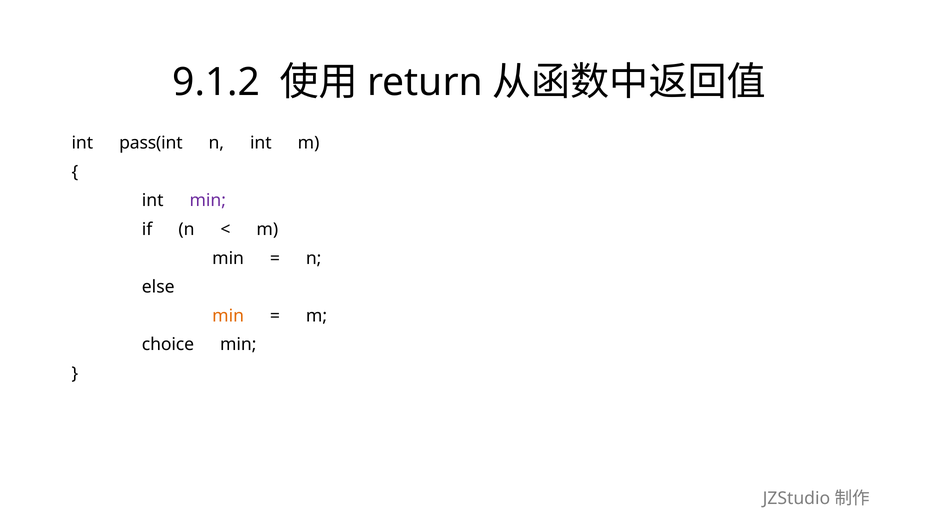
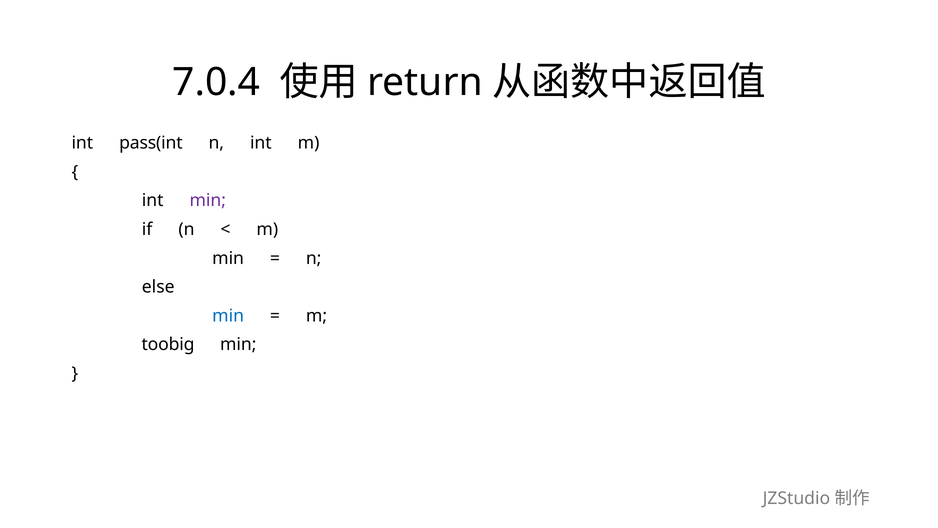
9.1.2: 9.1.2 -> 7.0.4
min at (228, 316) colour: orange -> blue
choice: choice -> toobig
